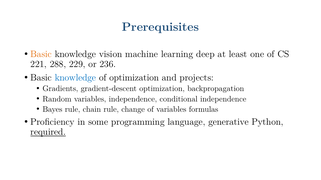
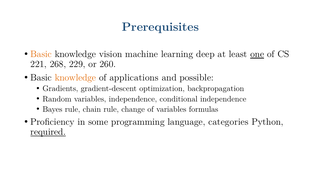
one underline: none -> present
288: 288 -> 268
236: 236 -> 260
knowledge at (75, 78) colour: blue -> orange
of optimization: optimization -> applications
projects: projects -> possible
generative: generative -> categories
